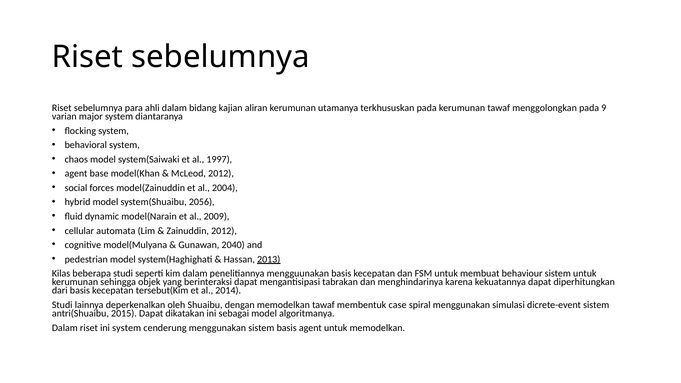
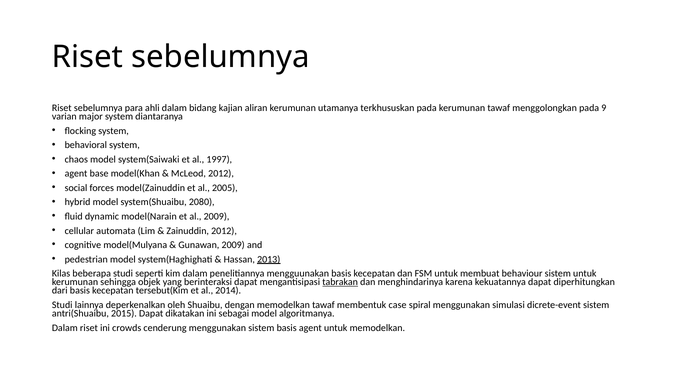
2004: 2004 -> 2005
2056: 2056 -> 2080
Gunawan 2040: 2040 -> 2009
tabrakan underline: none -> present
ini system: system -> crowds
